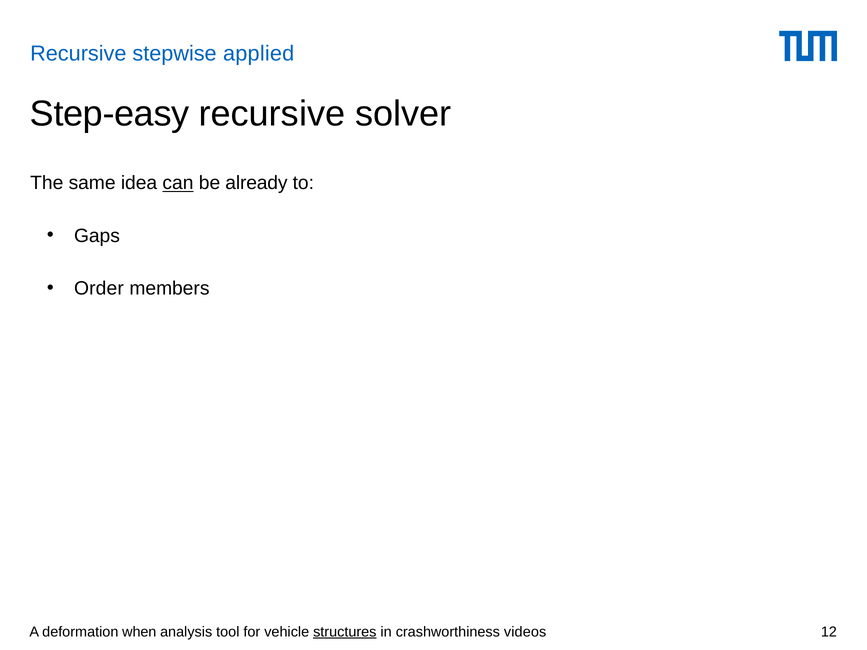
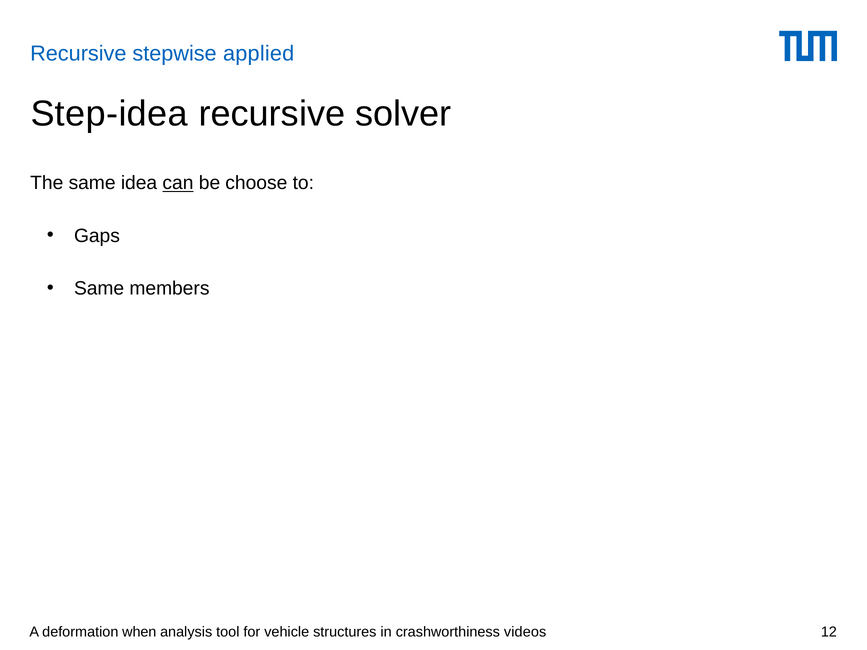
Step-easy: Step-easy -> Step-idea
already: already -> choose
Order at (99, 288): Order -> Same
structures underline: present -> none
